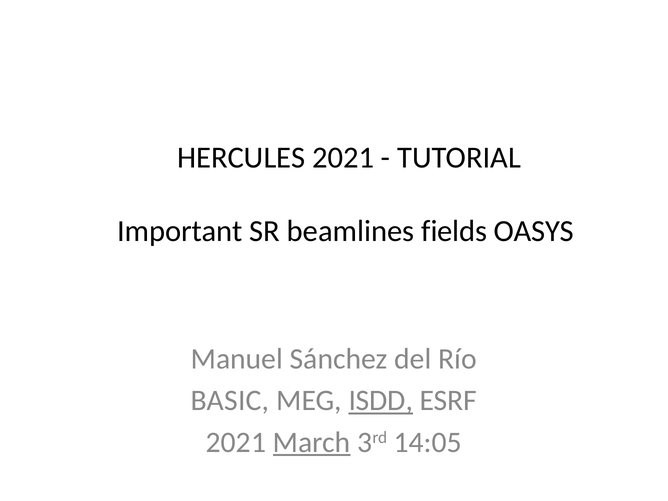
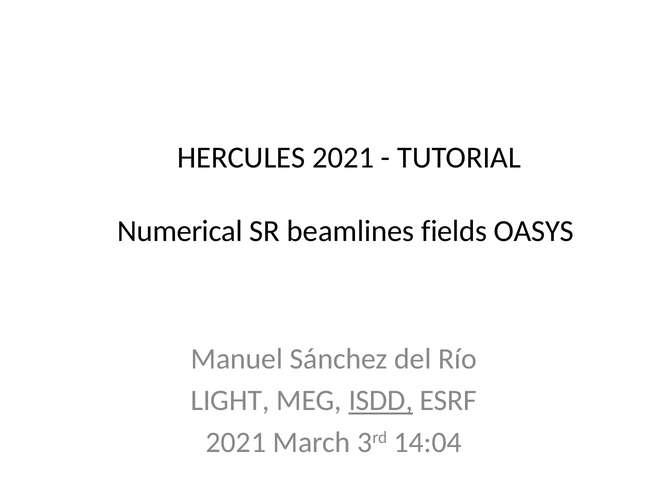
Important: Important -> Numerical
BASIC: BASIC -> LIGHT
March underline: present -> none
14:05: 14:05 -> 14:04
